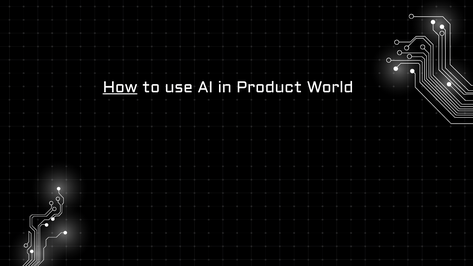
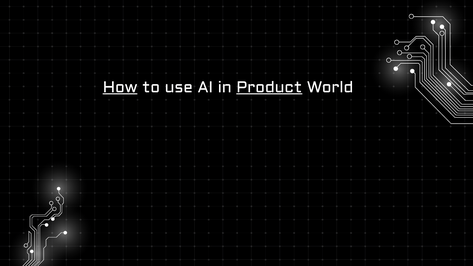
Product underline: none -> present
